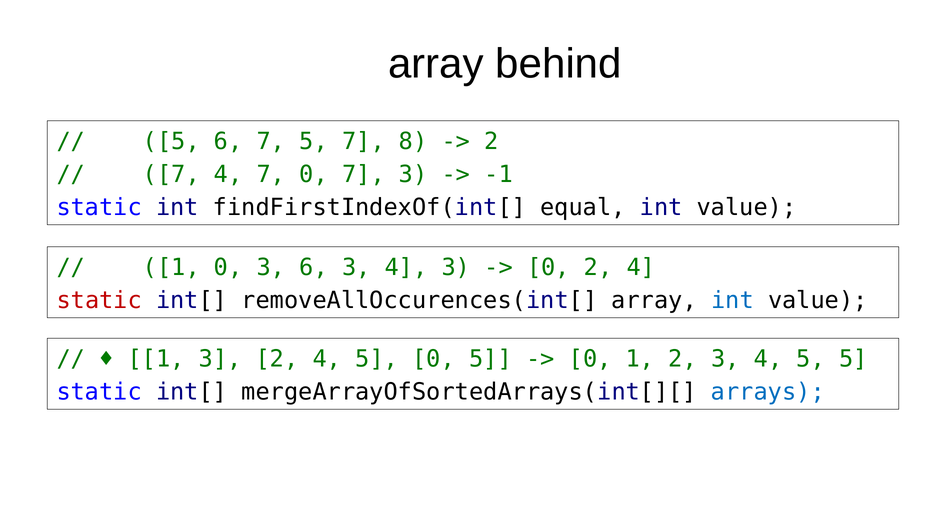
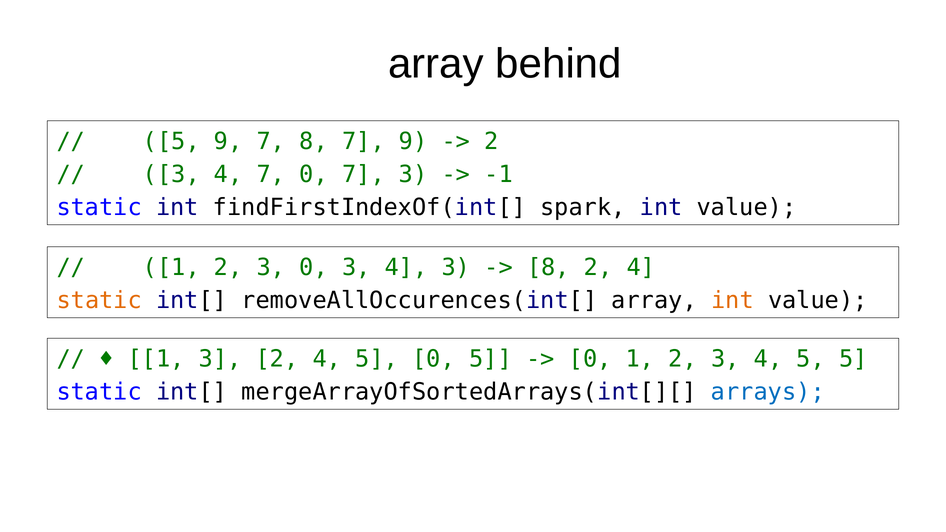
5 6: 6 -> 9
7 5: 5 -> 8
7 8: 8 -> 9
7 at (171, 175): 7 -> 3
equal: equal -> spark
0 at (228, 267): 0 -> 2
3 6: 6 -> 0
0 at (548, 267): 0 -> 8
static at (99, 301) colour: red -> orange
int at (732, 301) colour: blue -> orange
